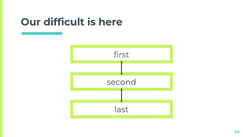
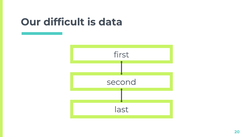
here: here -> data
